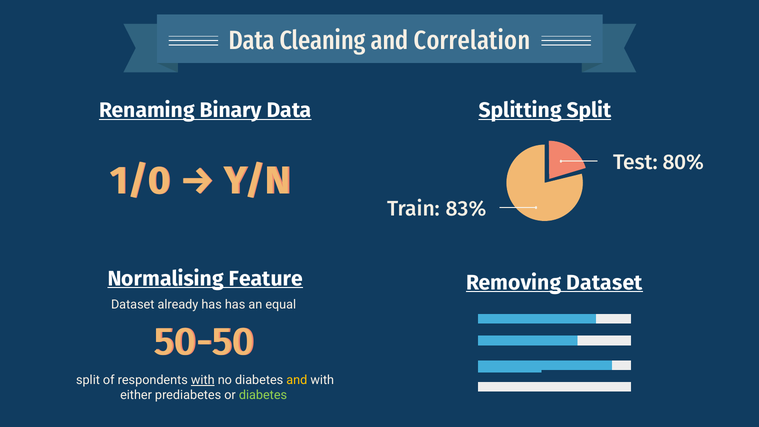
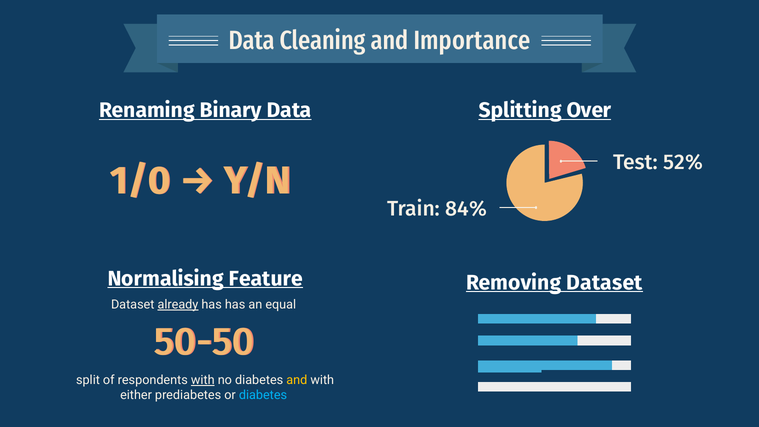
Correlation: Correlation -> Importance
Splitting Split: Split -> Over
80%: 80% -> 52%
83%: 83% -> 84%
already underline: none -> present
diabetes at (263, 395) colour: light green -> light blue
